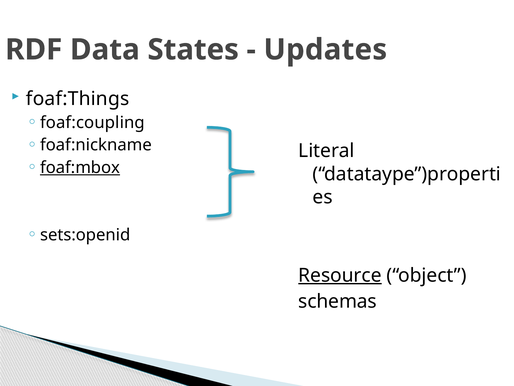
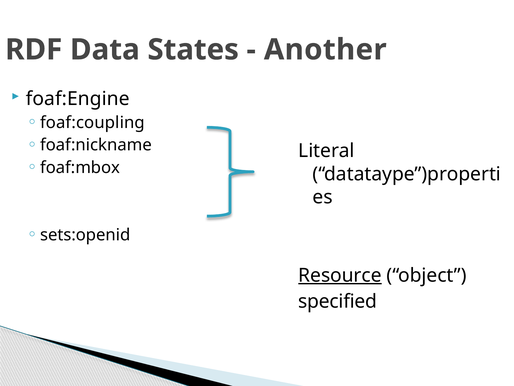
Updates: Updates -> Another
foaf:Things: foaf:Things -> foaf:Engine
foaf:mbox underline: present -> none
schemas: schemas -> specified
